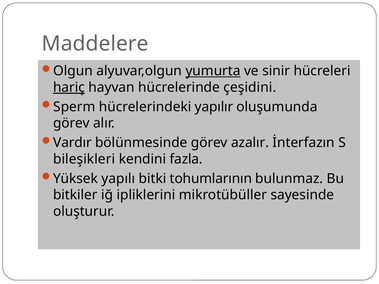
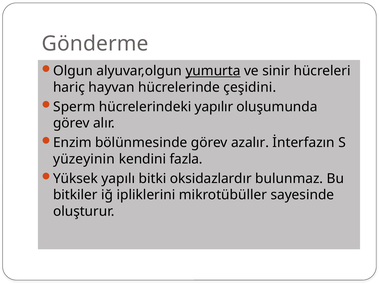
Maddelere: Maddelere -> Gönderme
hariç underline: present -> none
Vardır: Vardır -> Enzim
bileşikleri: bileşikleri -> yüzeyinin
tohumlarının: tohumlarının -> oksidazlardır
